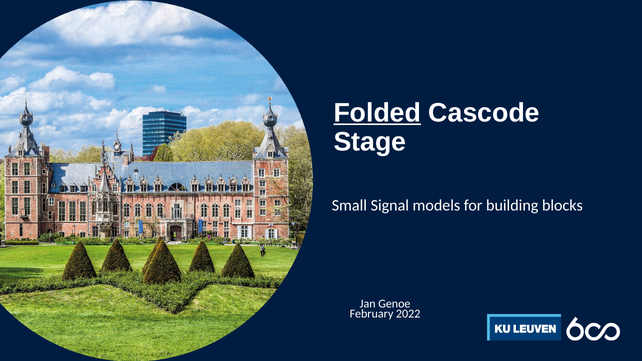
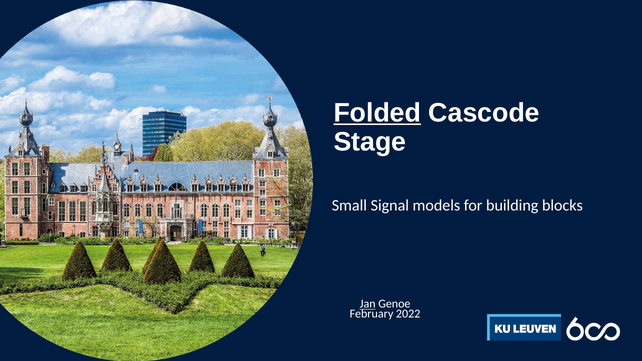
Jan underline: none -> present
